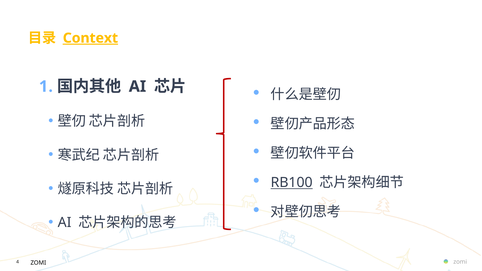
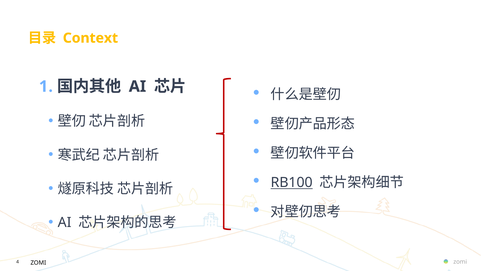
Context underline: present -> none
